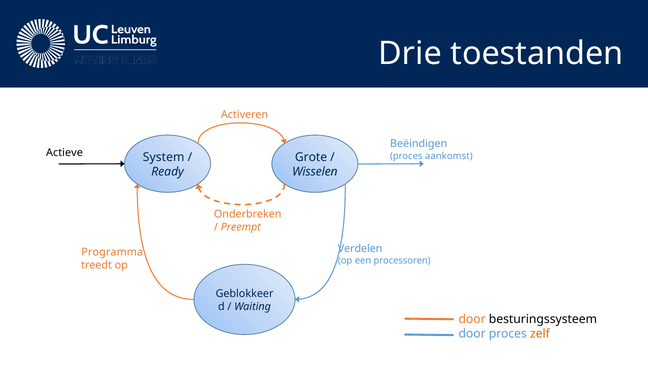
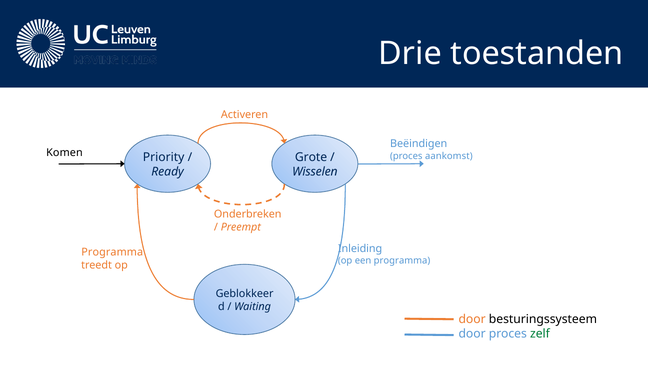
Actieve: Actieve -> Komen
System: System -> Priority
Verdelen: Verdelen -> Inleiding
een processoren: processoren -> programma
zelf colour: orange -> green
